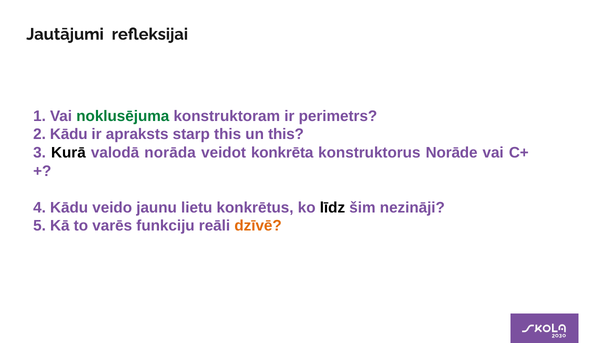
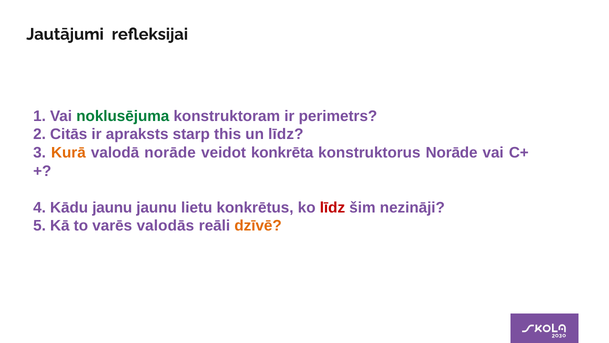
2 Kādu: Kādu -> Citās
un this: this -> līdz
Kurā colour: black -> orange
valodā norāda: norāda -> norāde
Kādu veido: veido -> jaunu
līdz at (332, 207) colour: black -> red
funkciju: funkciju -> valodās
